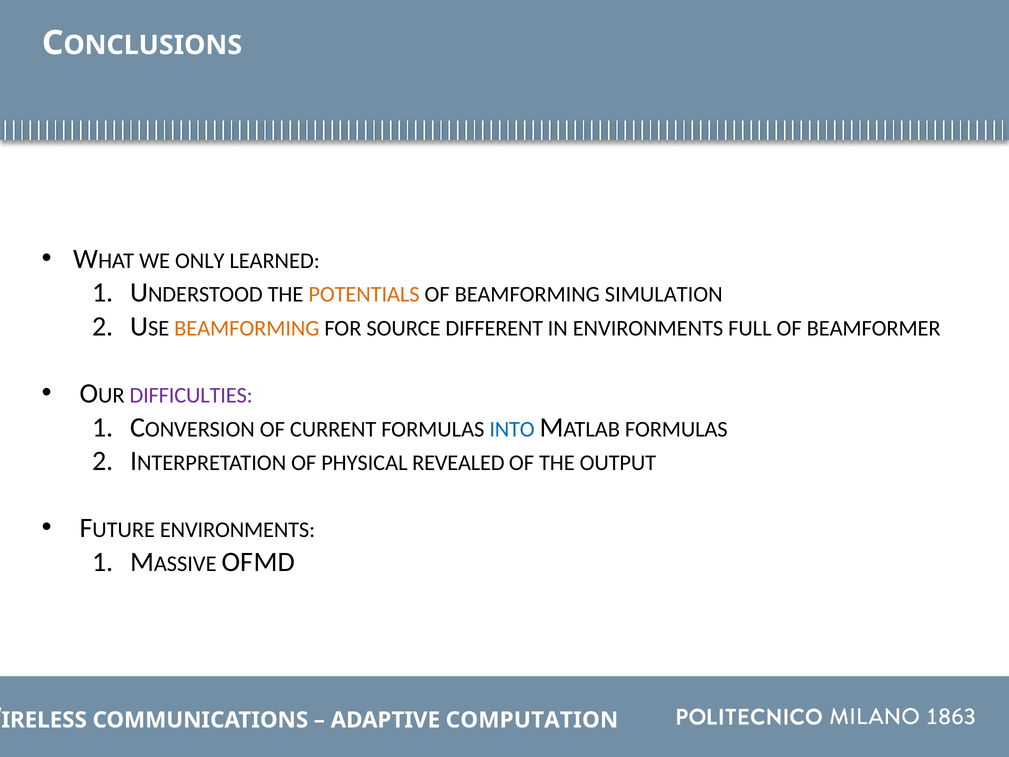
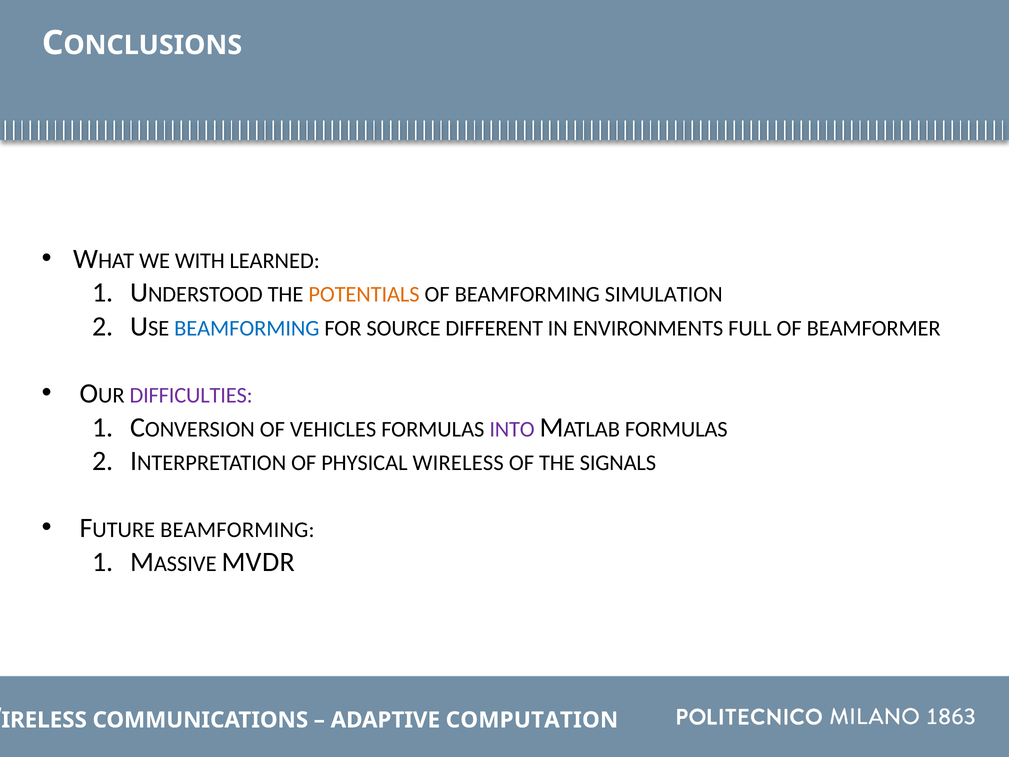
ONLY: ONLY -> WITH
BEAMFORMING at (247, 328) colour: orange -> blue
CURRENT: CURRENT -> VEHICLES
INTO colour: blue -> purple
PHYSICAL REVEALED: REVEALED -> WIRELESS
OUTPUT: OUTPUT -> SIGNALS
ENVIRONMENTS at (238, 530): ENVIRONMENTS -> BEAMFORMING
OFMD: OFMD -> MVDR
